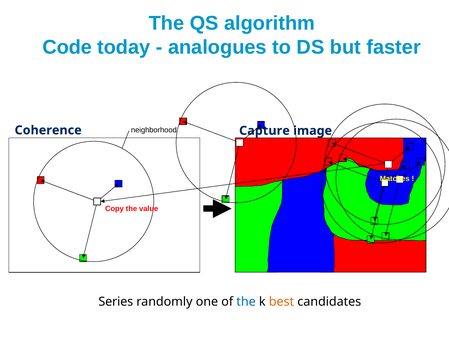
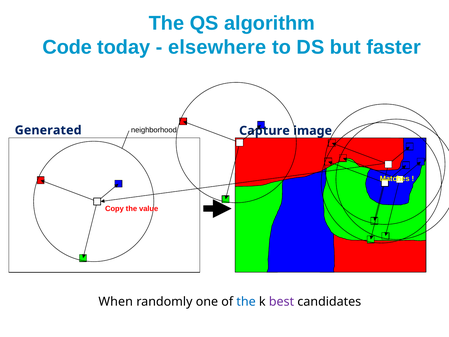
analogues: analogues -> elsewhere
Coherence: Coherence -> Generated
Series: Series -> When
best colour: orange -> purple
